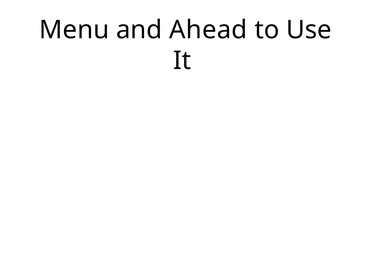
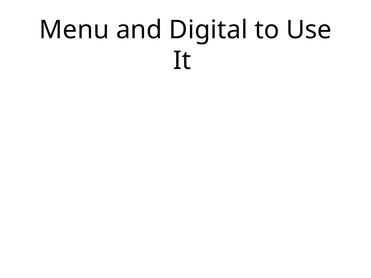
Ahead: Ahead -> Digital
